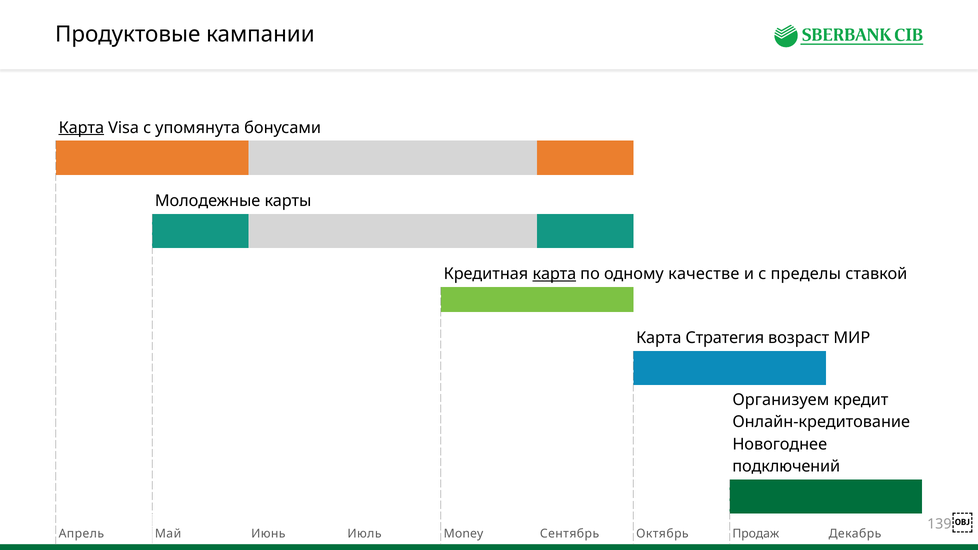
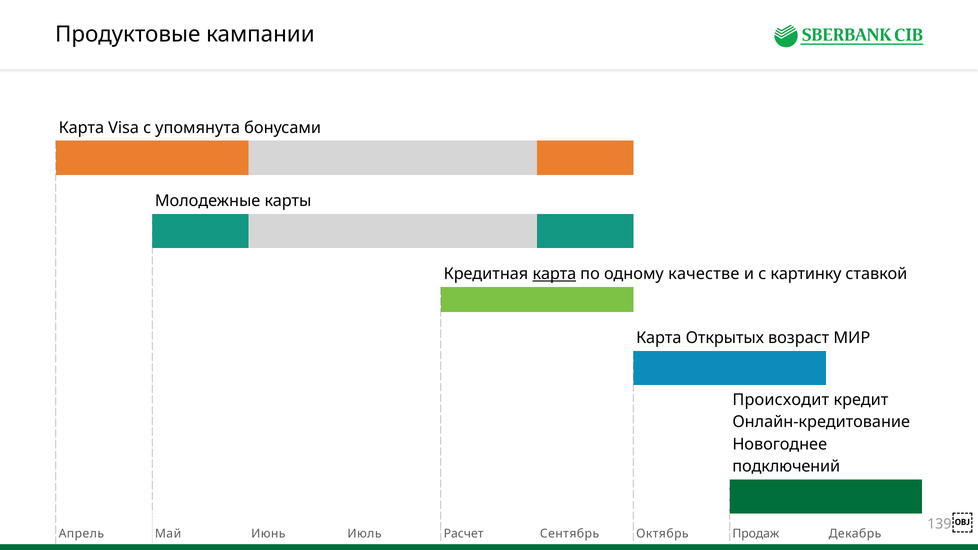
Карта at (81, 128) underline: present -> none
пределы: пределы -> картинку
Стратегия: Стратегия -> Открытых
Организуем: Организуем -> Происходит
Money: Money -> Расчет
